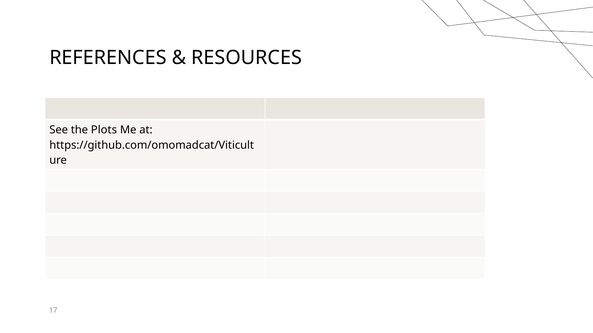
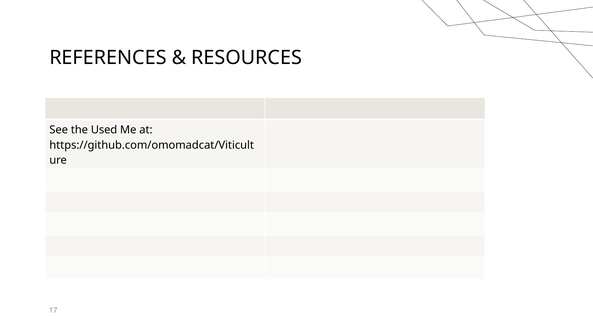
Plots: Plots -> Used
